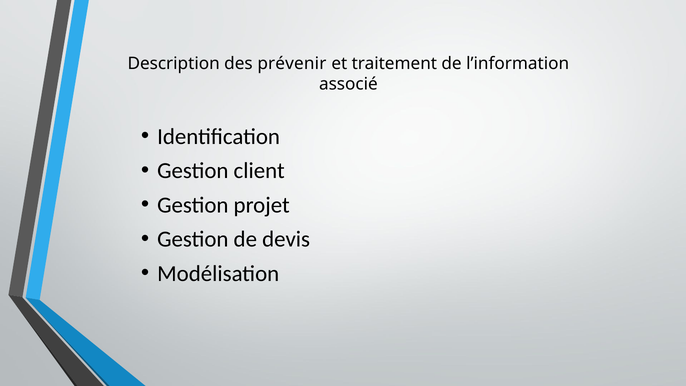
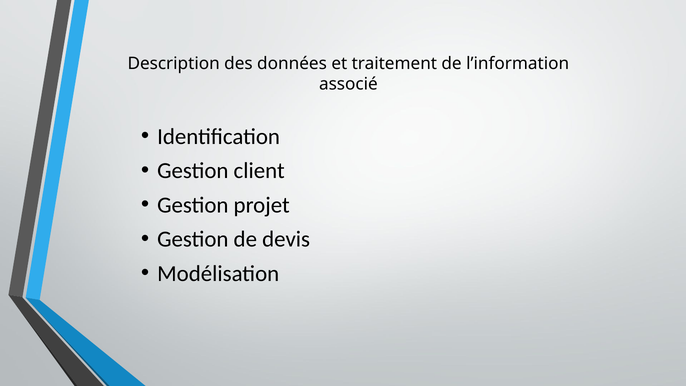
prévenir: prévenir -> données
